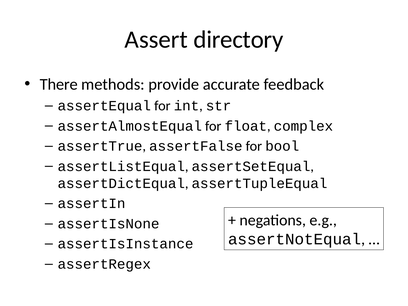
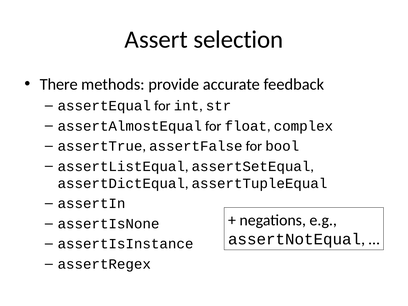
directory: directory -> selection
